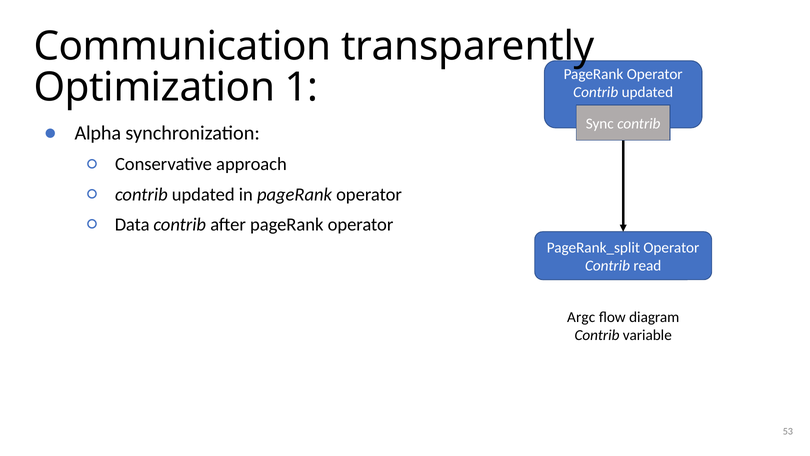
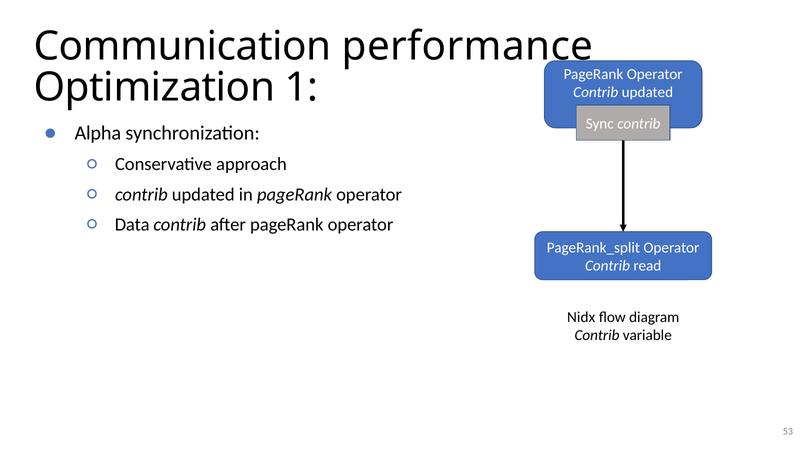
transparently: transparently -> performance
Argc: Argc -> Nidx
